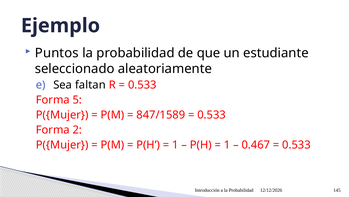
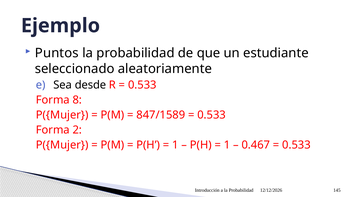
faltan: faltan -> desde
5: 5 -> 8
